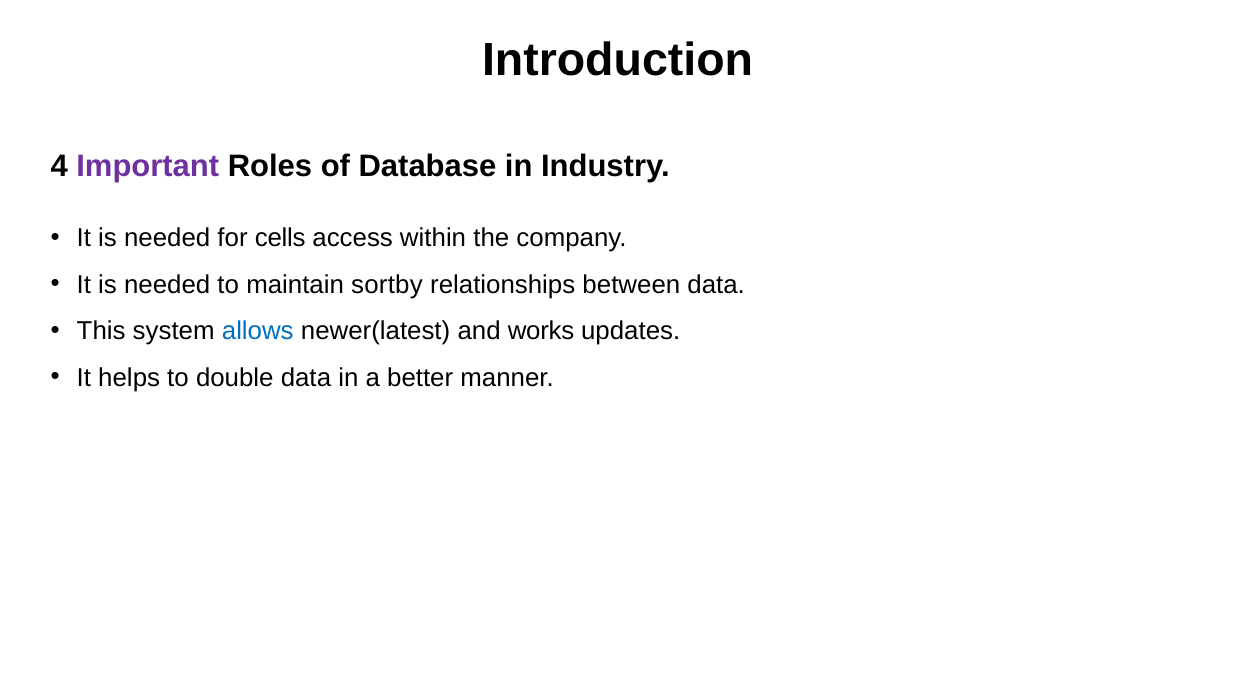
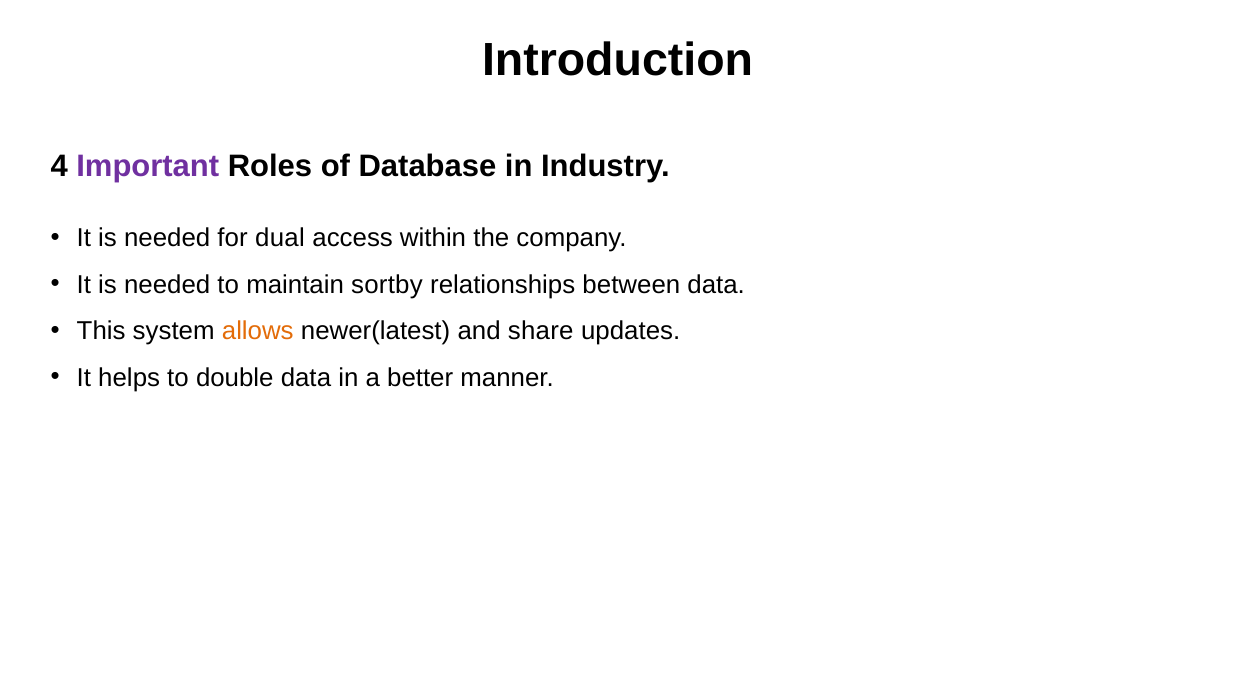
cells: cells -> dual
allows colour: blue -> orange
works: works -> share
